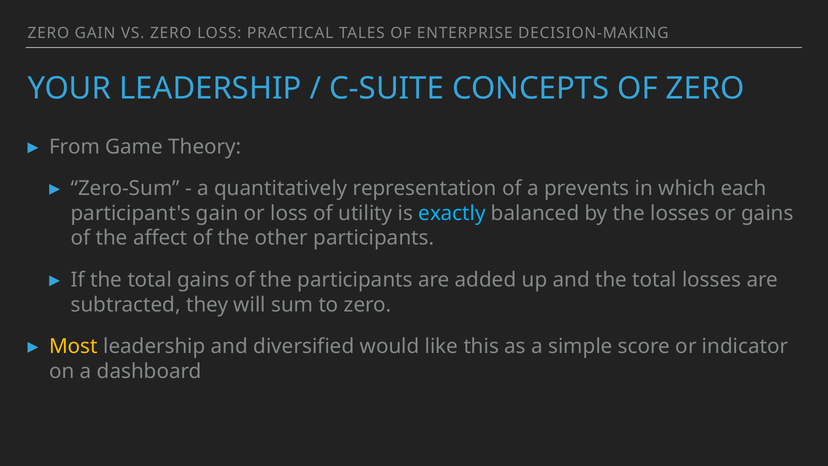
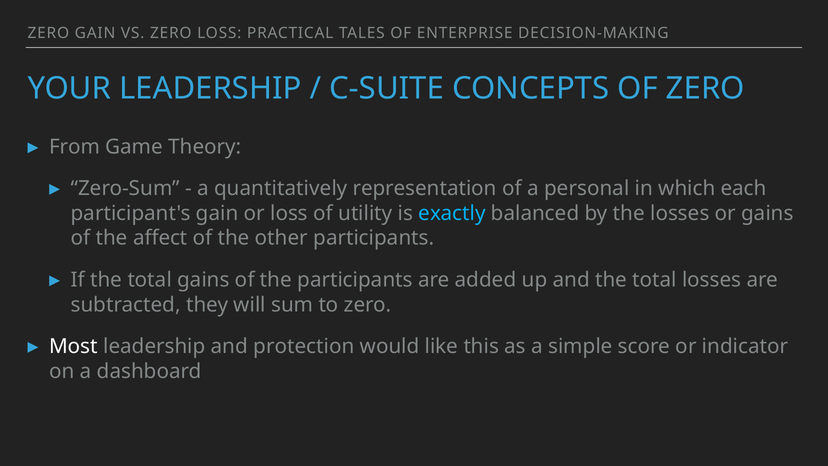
prevents: prevents -> personal
Most colour: yellow -> white
diversified: diversified -> protection
